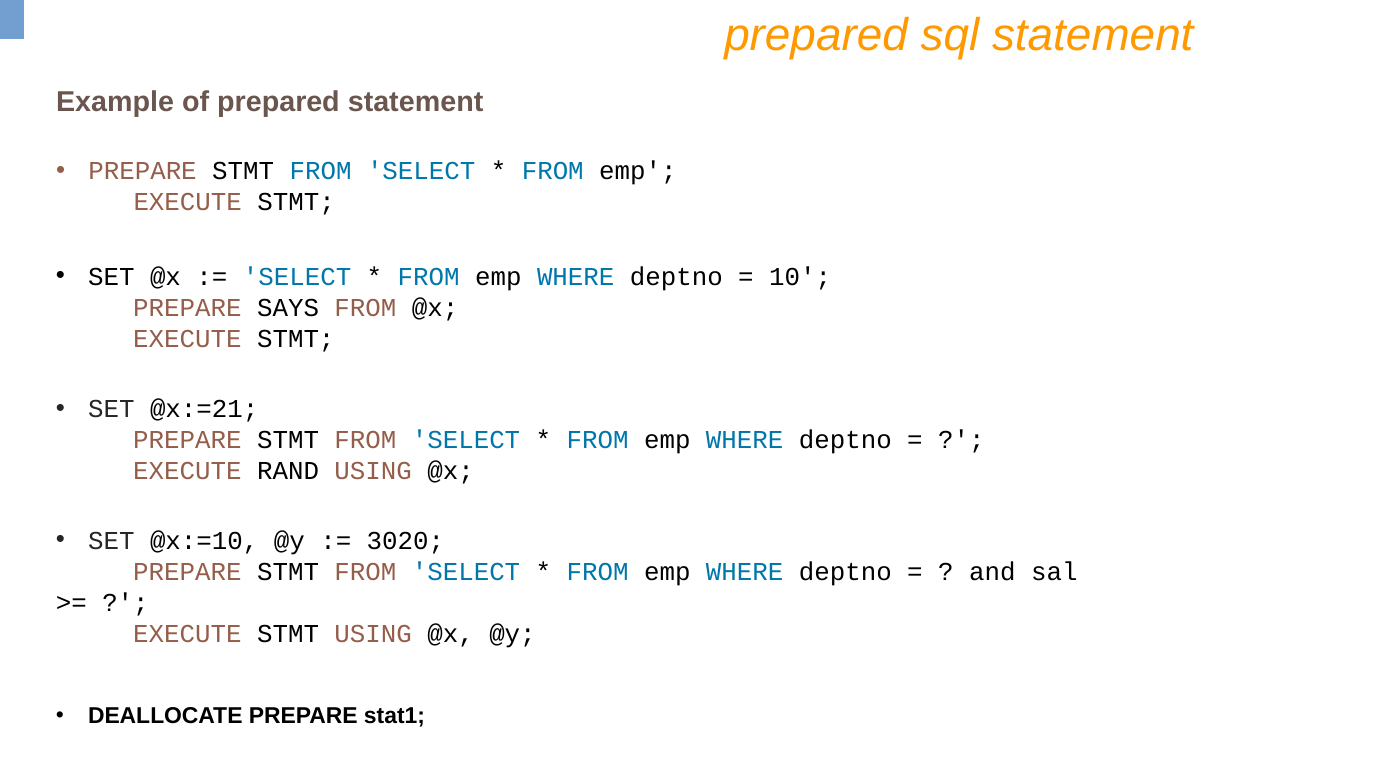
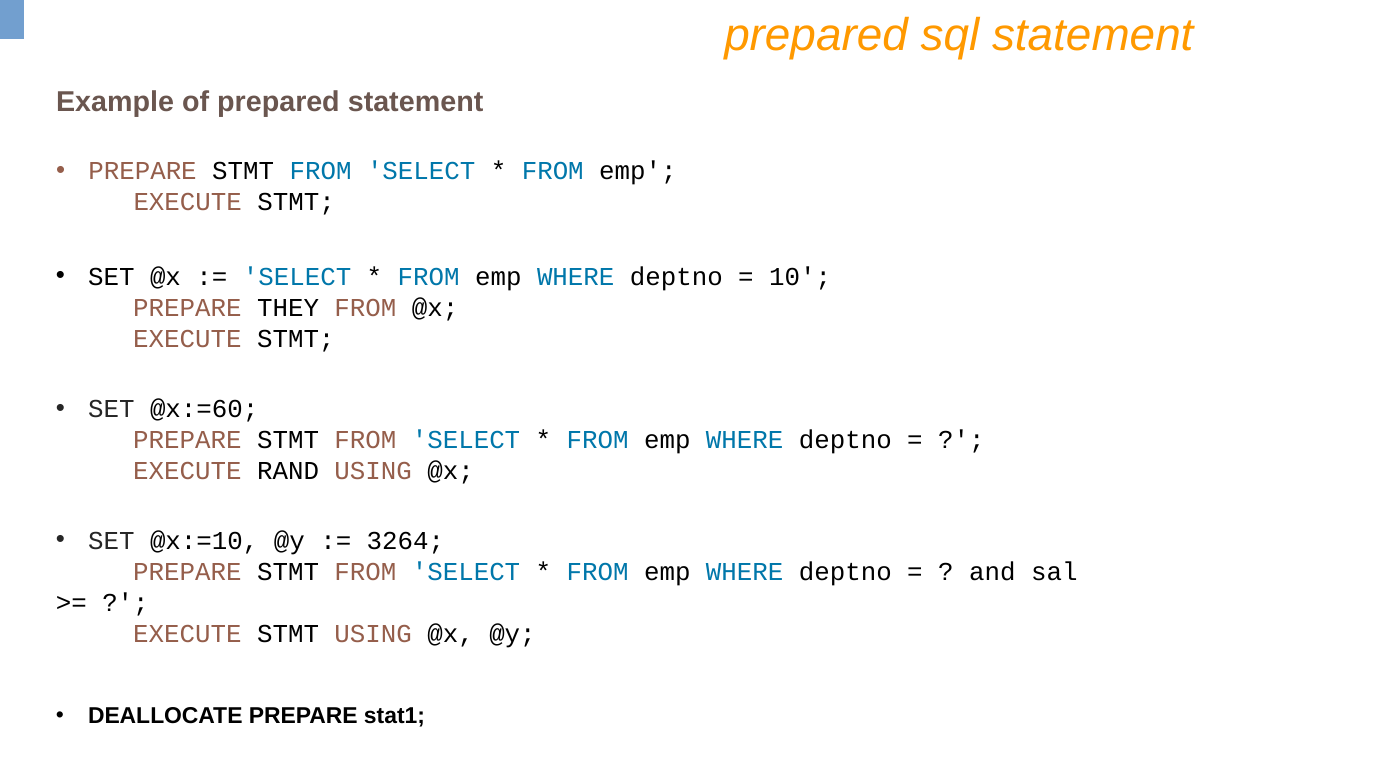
SAYS: SAYS -> THEY
@x:=21: @x:=21 -> @x:=60
3020: 3020 -> 3264
